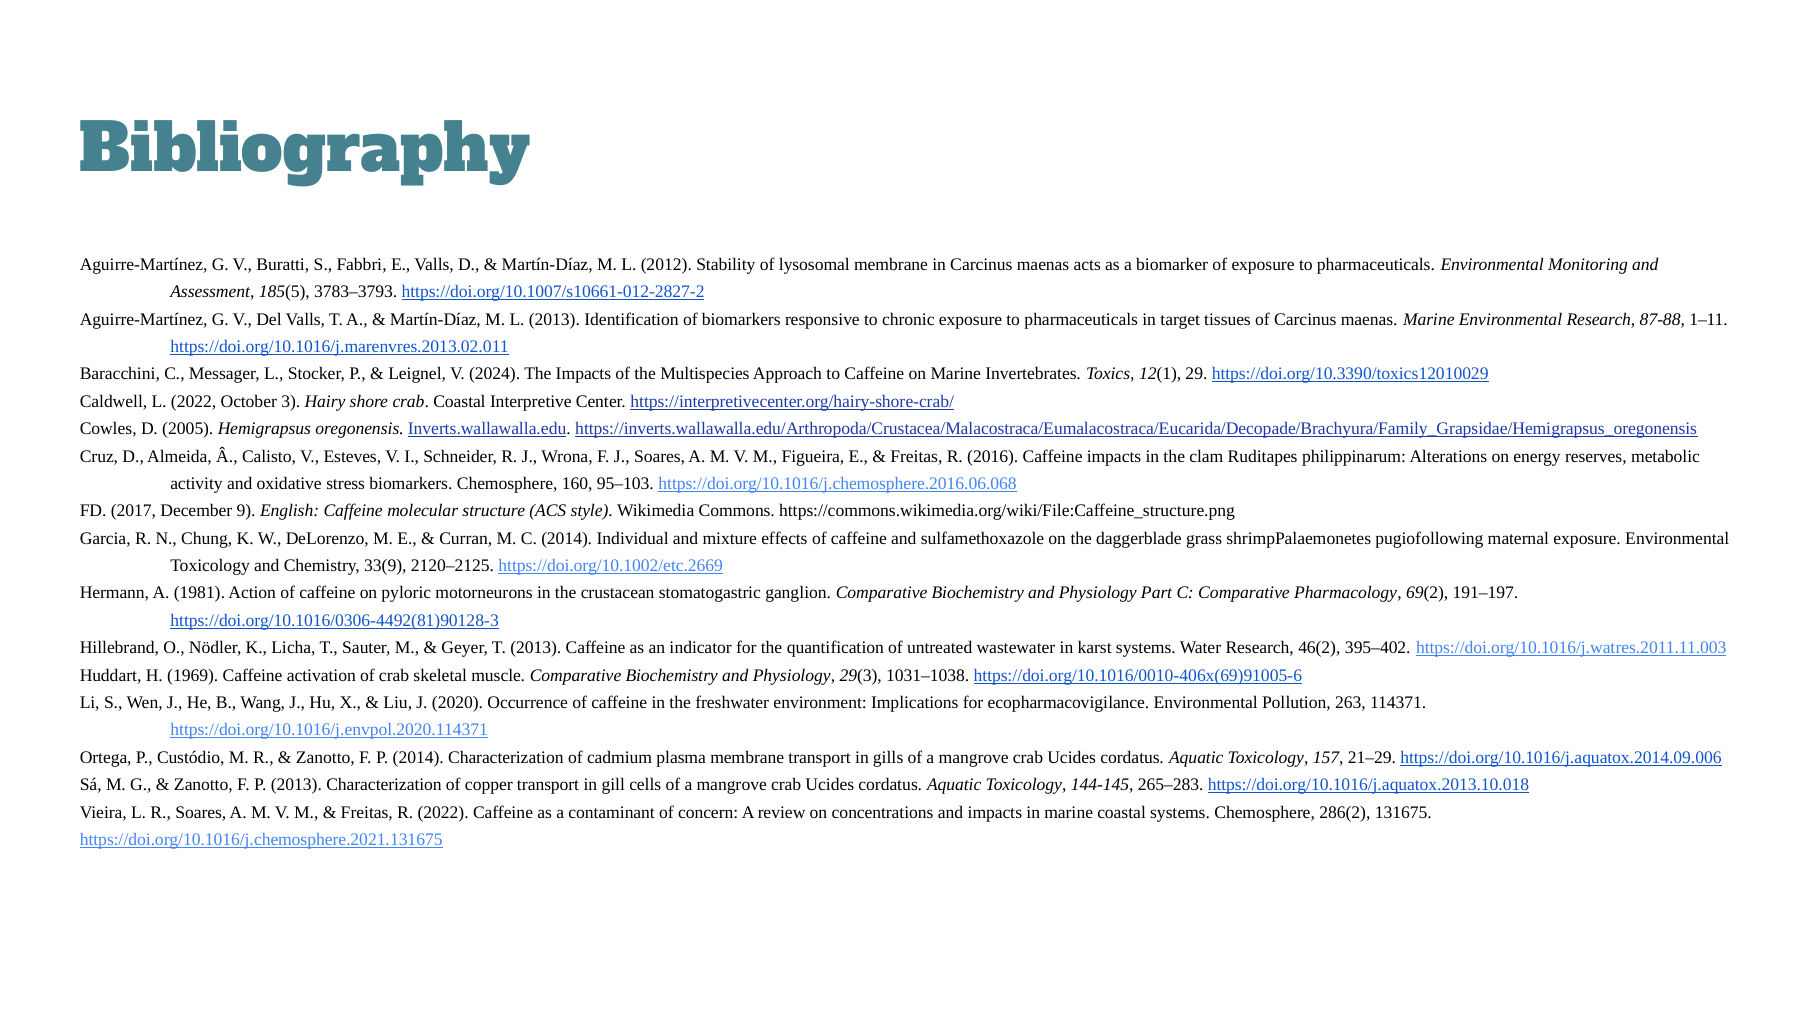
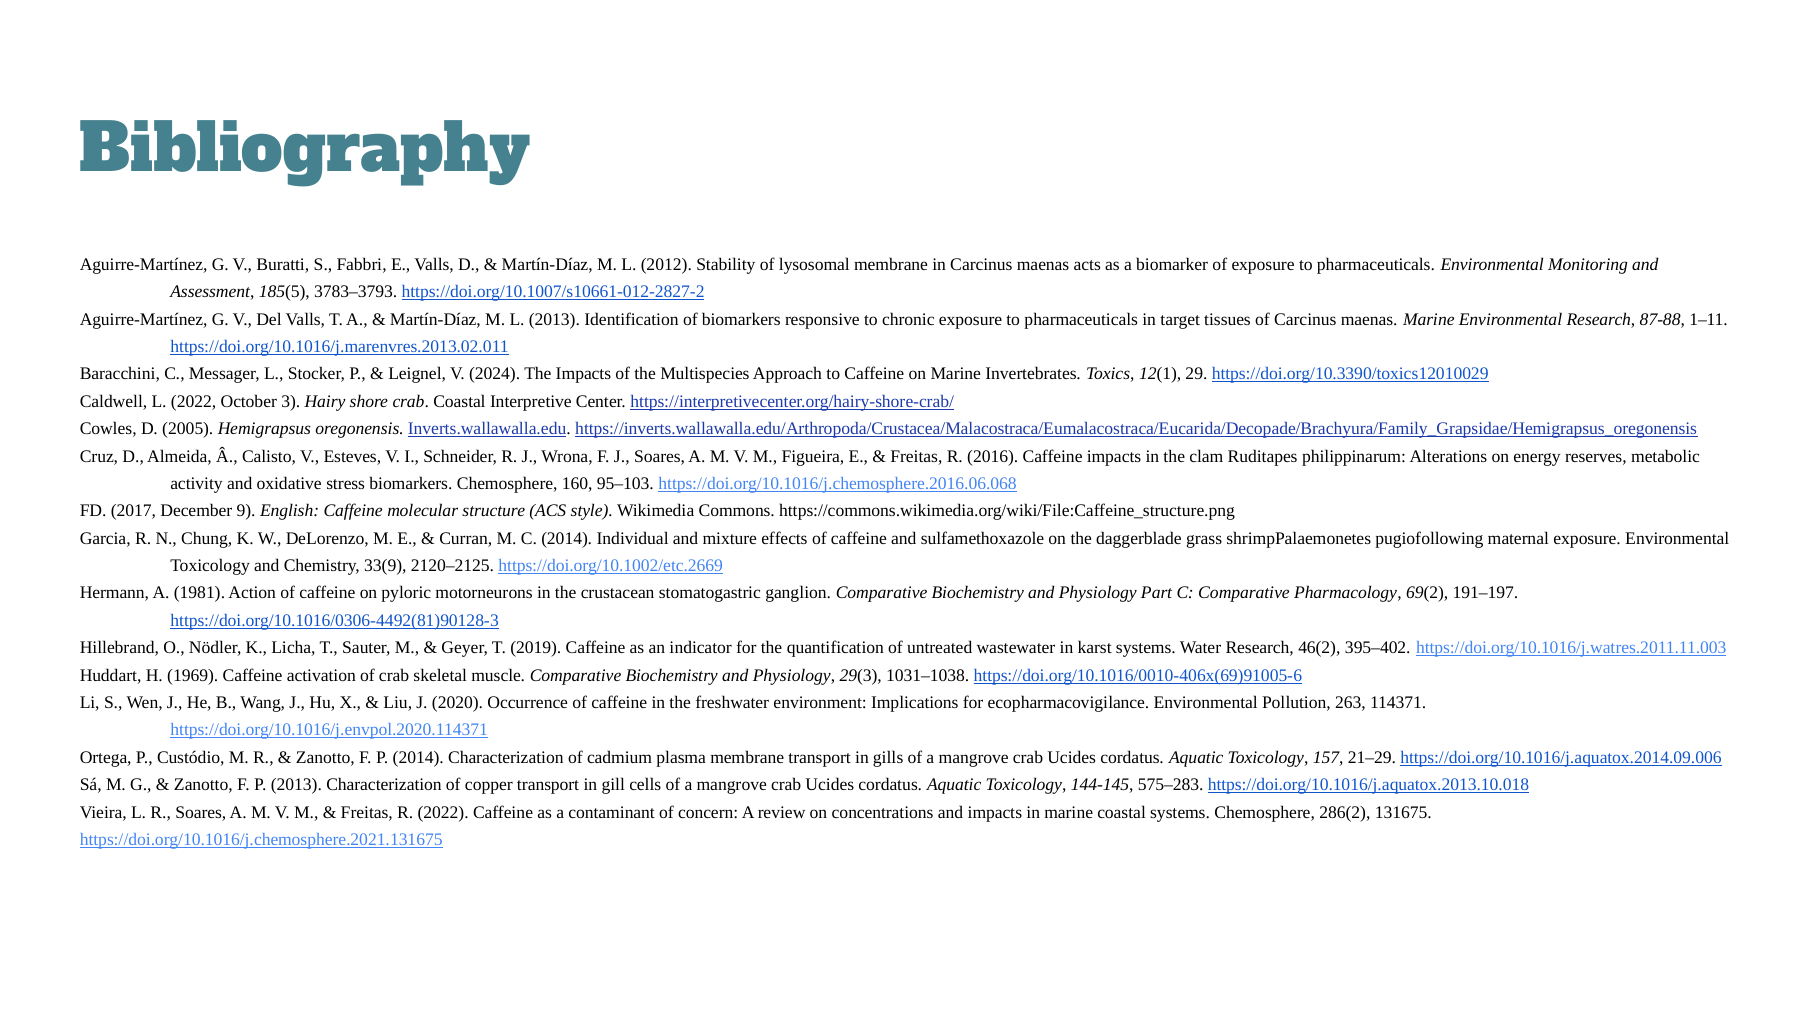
T 2013: 2013 -> 2019
265–283: 265–283 -> 575–283
